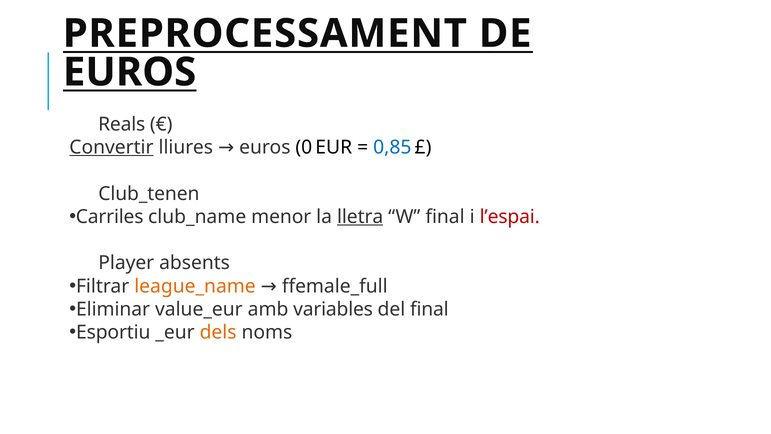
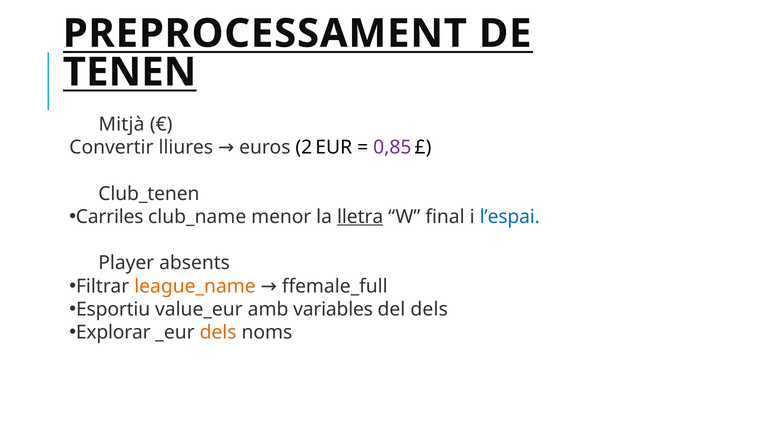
EUROS at (130, 72): EUROS -> TENEN
Reals: Reals -> Mitjà
Convertir underline: present -> none
0: 0 -> 2
0,85 colour: blue -> purple
l’espai colour: red -> blue
Eliminar: Eliminar -> Esportiu
del final: final -> dels
Esportiu: Esportiu -> Explorar
